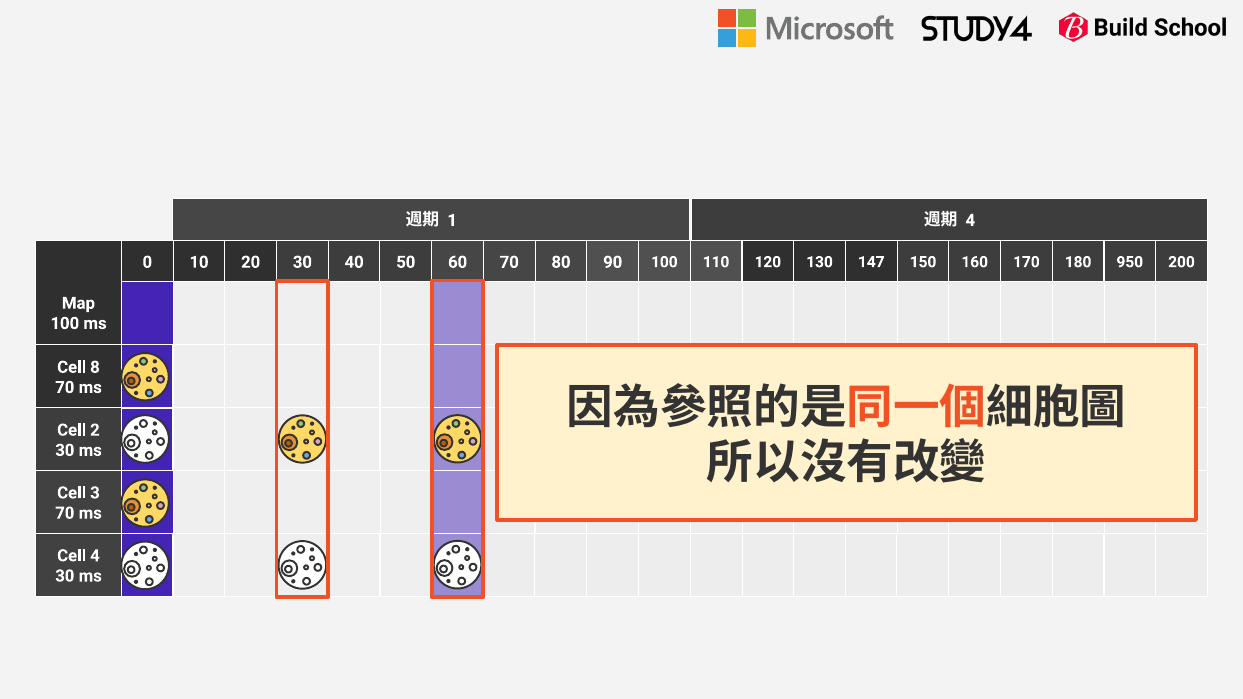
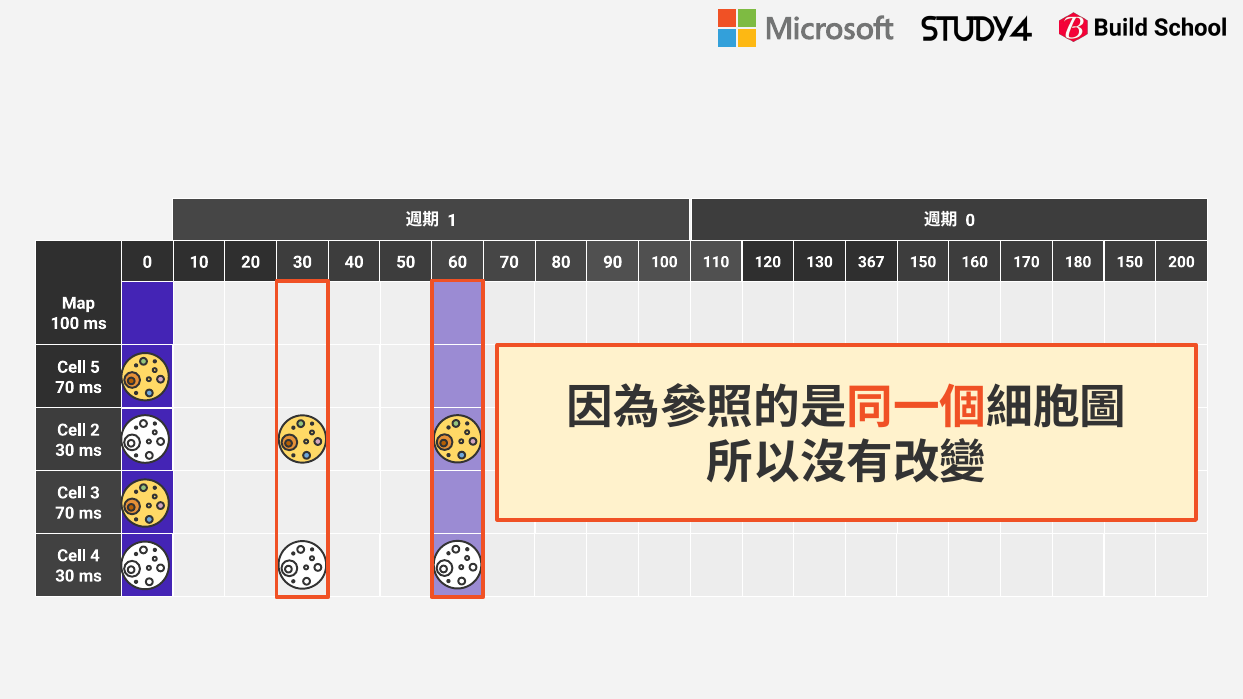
4 at (970, 220): 4 -> 0
147: 147 -> 367
180 950: 950 -> 150
8: 8 -> 5
